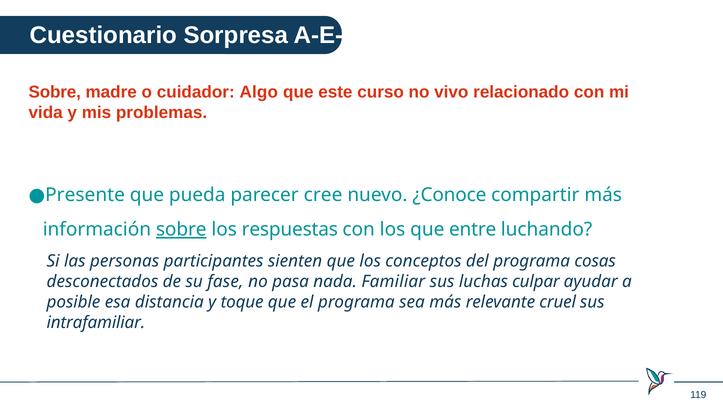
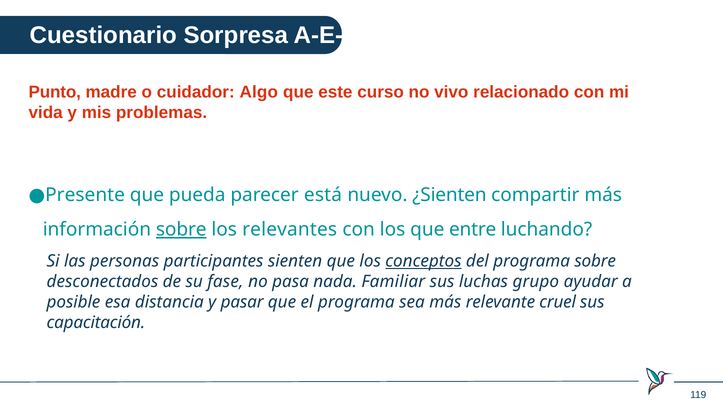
Sobre at (55, 92): Sobre -> Punto
cree: cree -> está
¿Conoce: ¿Conoce -> ¿Sienten
respuestas: respuestas -> relevantes
conceptos underline: none -> present
programa cosas: cosas -> sobre
culpar: culpar -> grupo
toque: toque -> pasar
intrafamiliar: intrafamiliar -> capacitación
